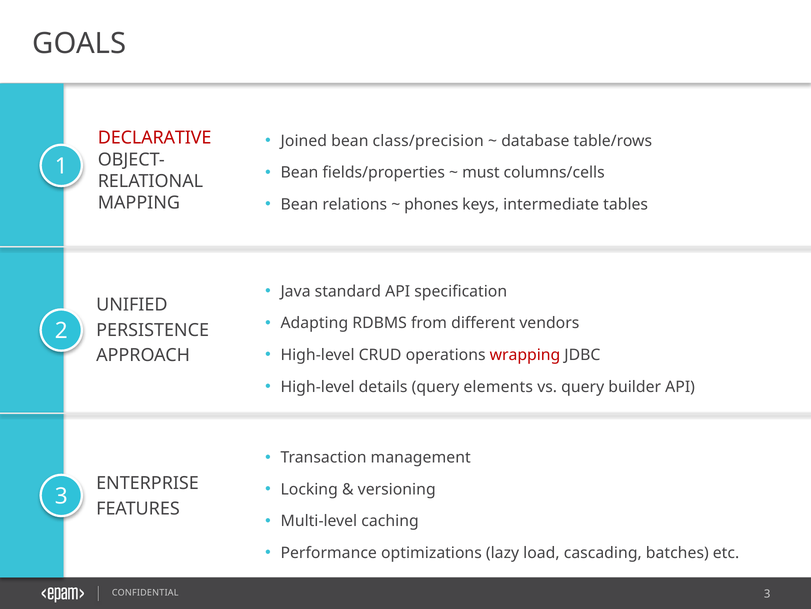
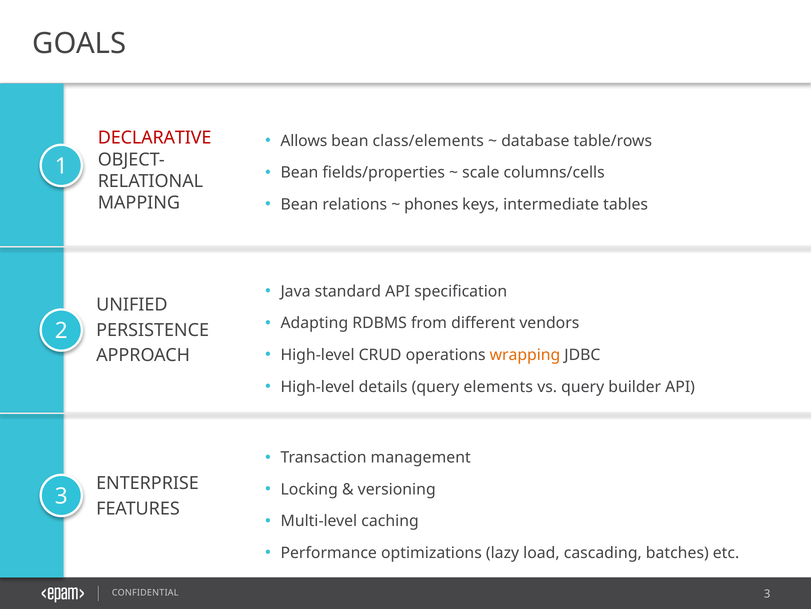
Joined: Joined -> Allows
class/precision: class/precision -> class/elements
must: must -> scale
wrapping colour: red -> orange
